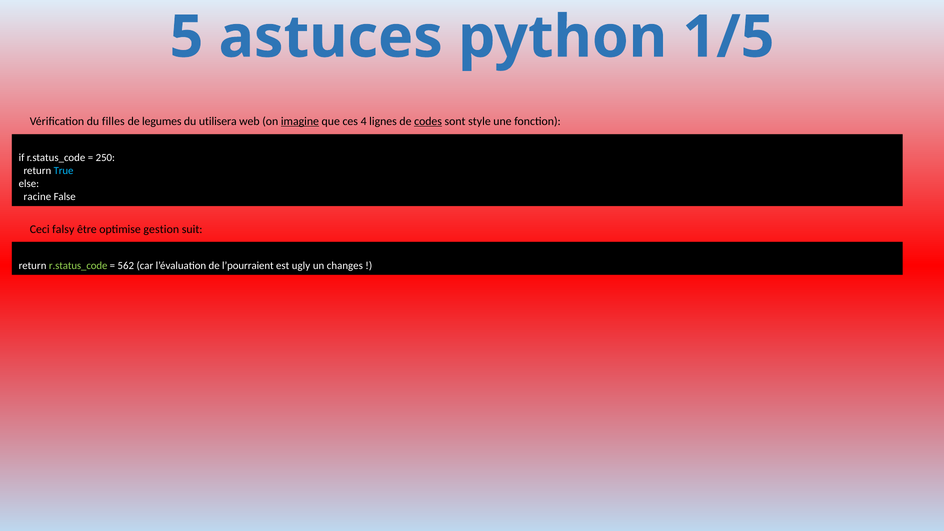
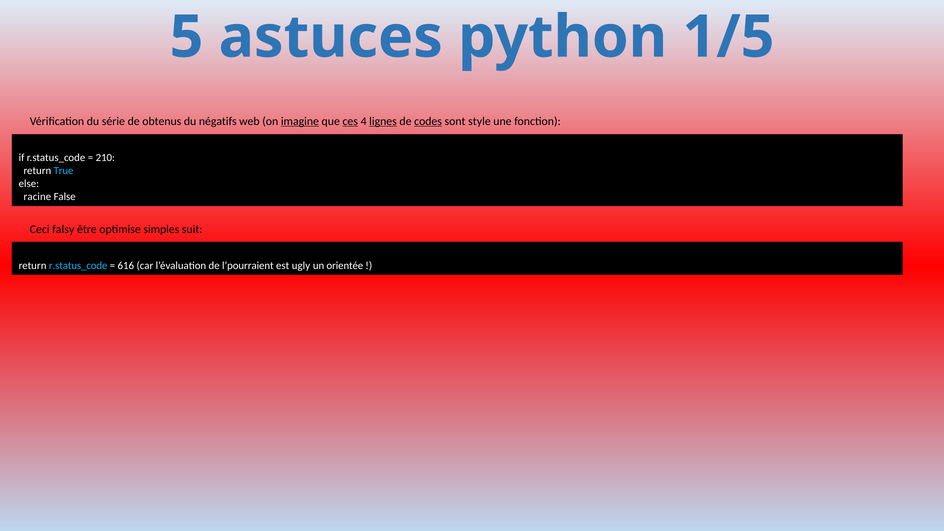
filles: filles -> série
legumes: legumes -> obtenus
utilisera: utilisera -> négatifs
ces underline: none -> present
lignes underline: none -> present
250: 250 -> 210
gestion: gestion -> simples
r.status_code at (78, 266) colour: light green -> light blue
562: 562 -> 616
changes: changes -> orientée
